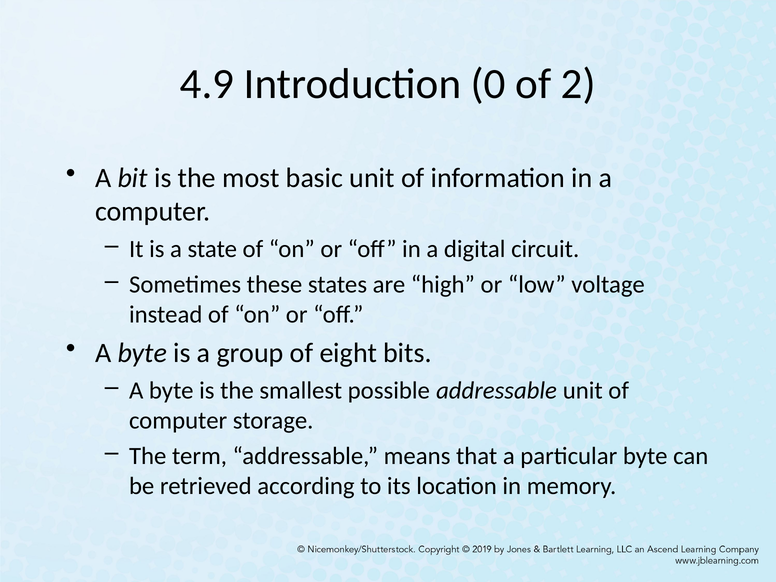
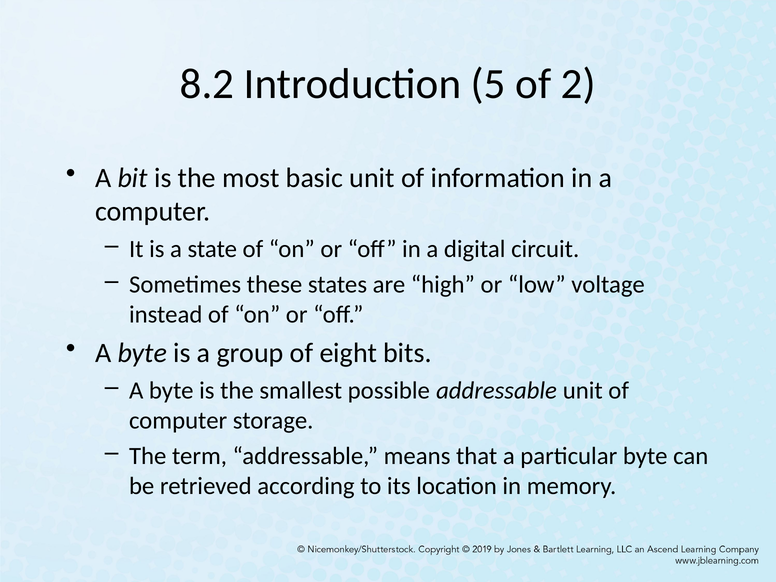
4.9: 4.9 -> 8.2
0: 0 -> 5
